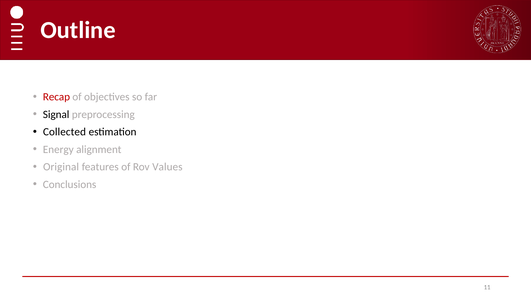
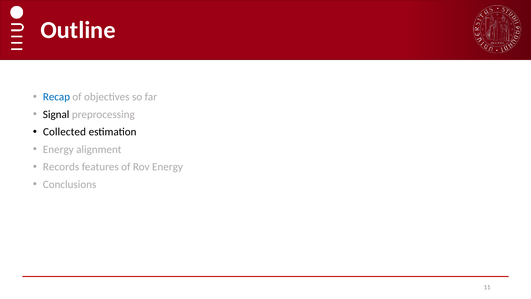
Recap colour: red -> blue
Original: Original -> Records
Rov Values: Values -> Energy
